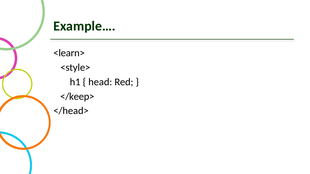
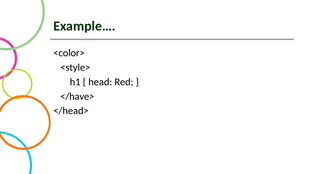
<learn>: <learn> -> <color>
</keep>: </keep> -> </have>
